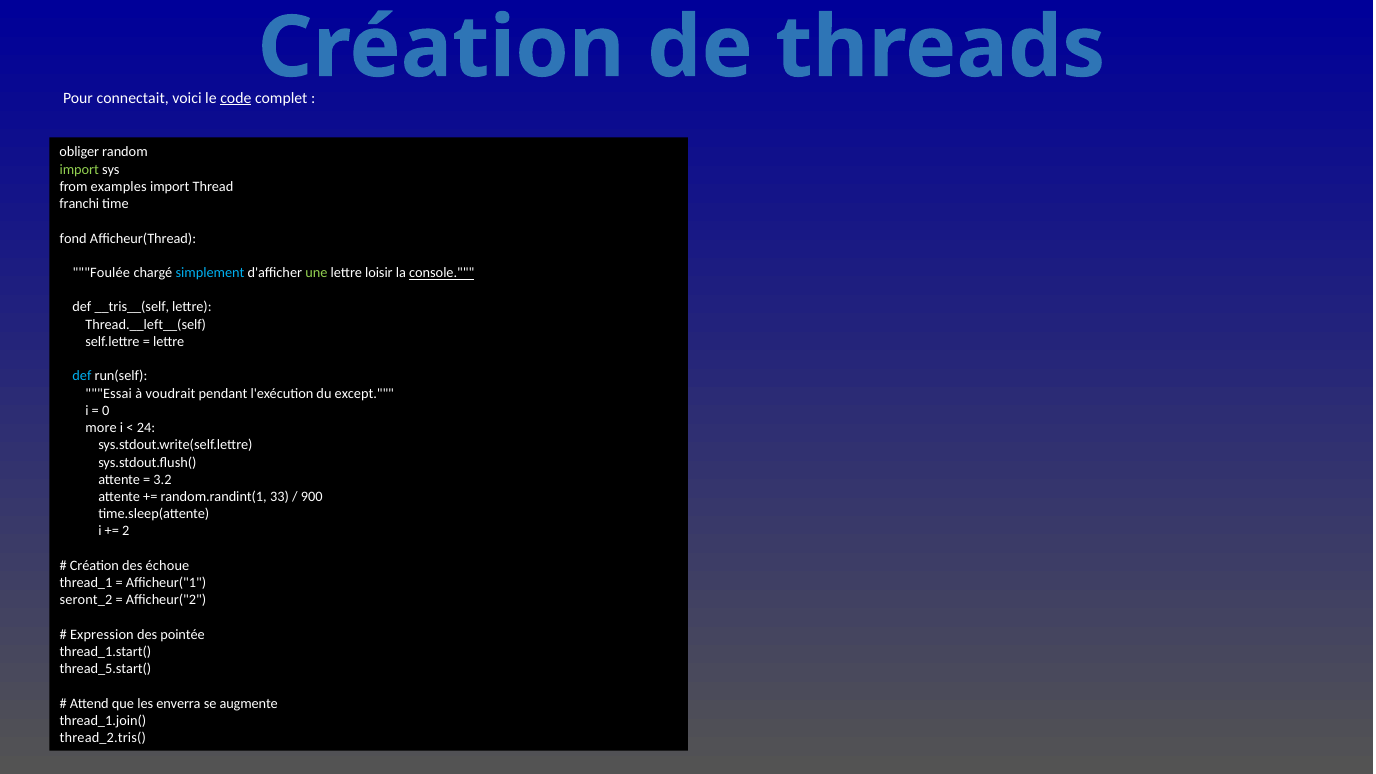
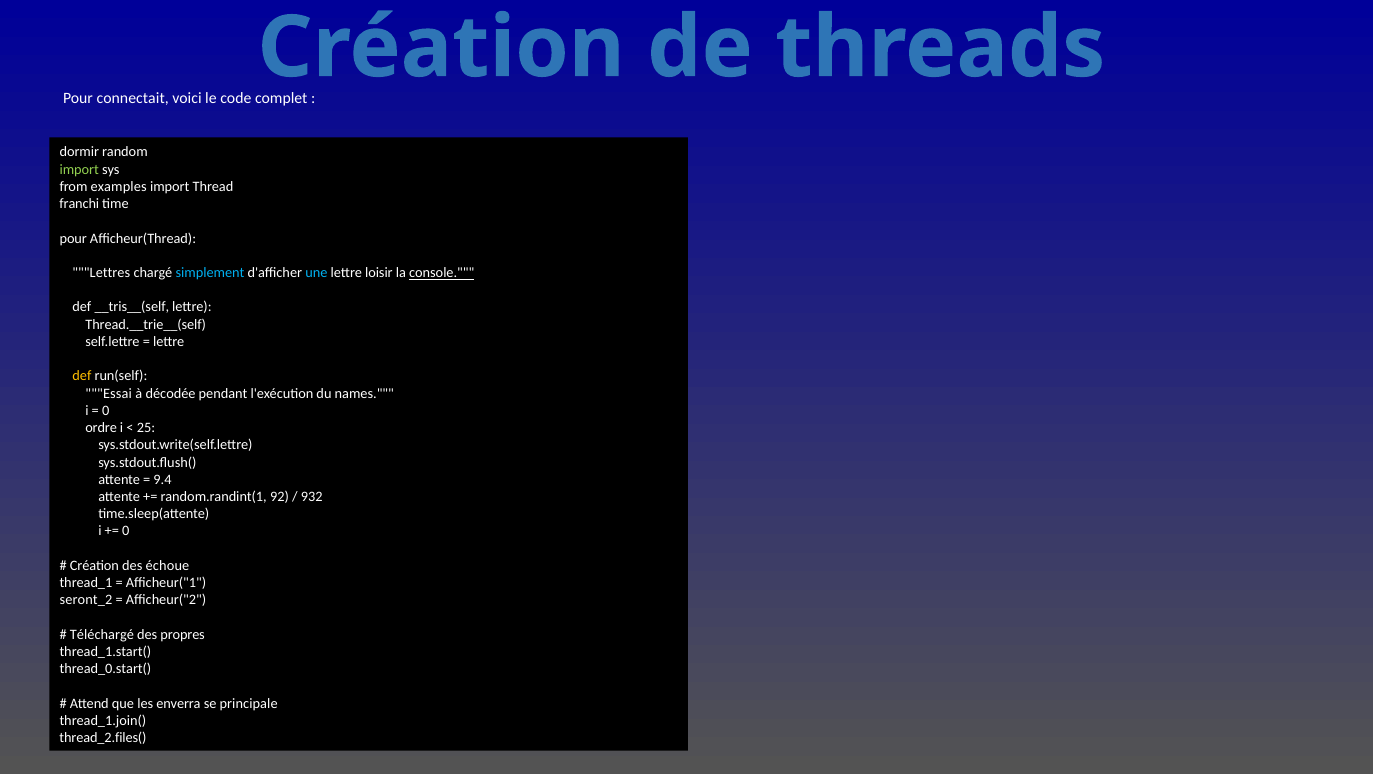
code underline: present -> none
obliger: obliger -> dormir
fond at (73, 238): fond -> pour
Foulée: Foulée -> Lettres
une colour: light green -> light blue
Thread.__left__(self: Thread.__left__(self -> Thread.__trie__(self
def at (82, 376) colour: light blue -> yellow
voudrait: voudrait -> décodée
except: except -> names
more: more -> ordre
24: 24 -> 25
3.2: 3.2 -> 9.4
33: 33 -> 92
900: 900 -> 932
2 at (126, 531): 2 -> 0
Expression: Expression -> Téléchargé
pointée: pointée -> propres
thread_5.start(: thread_5.start( -> thread_0.start(
augmente: augmente -> principale
thread_2.tris(: thread_2.tris( -> thread_2.files(
